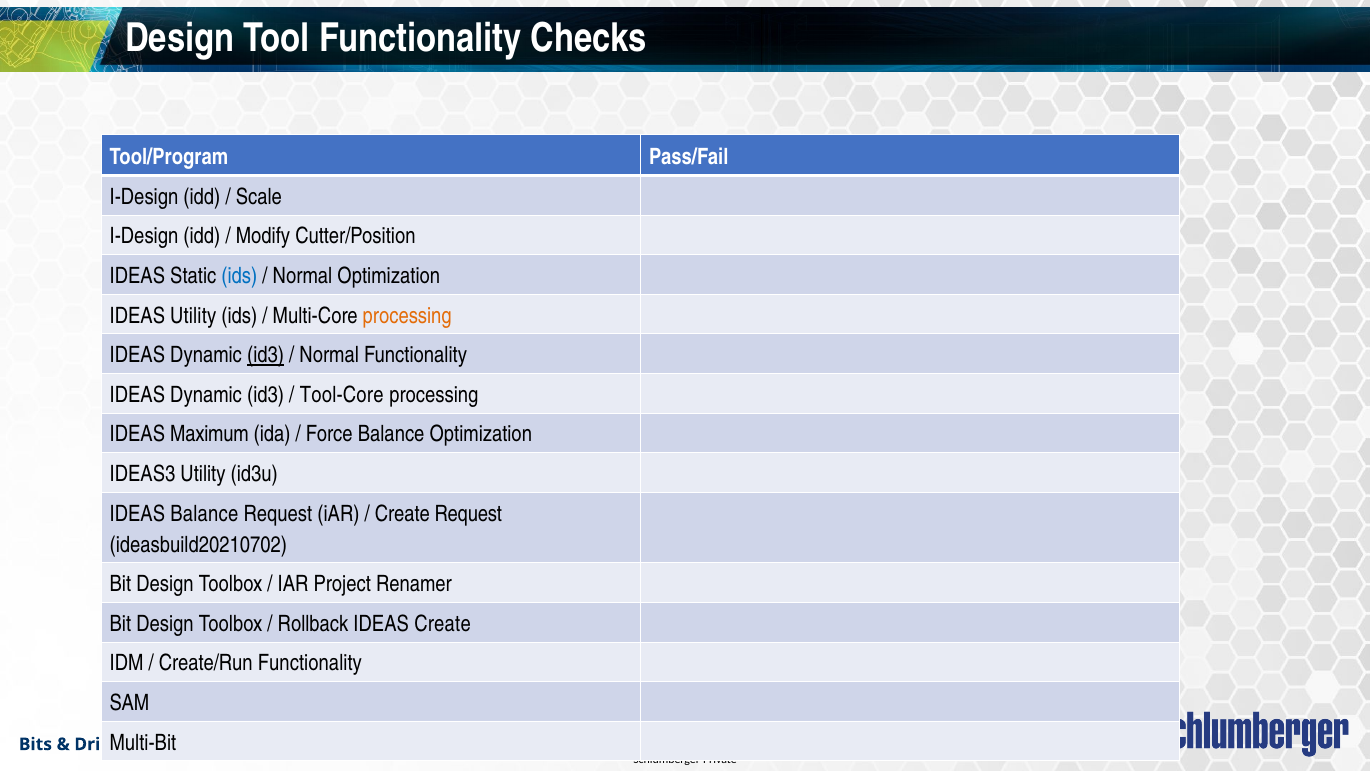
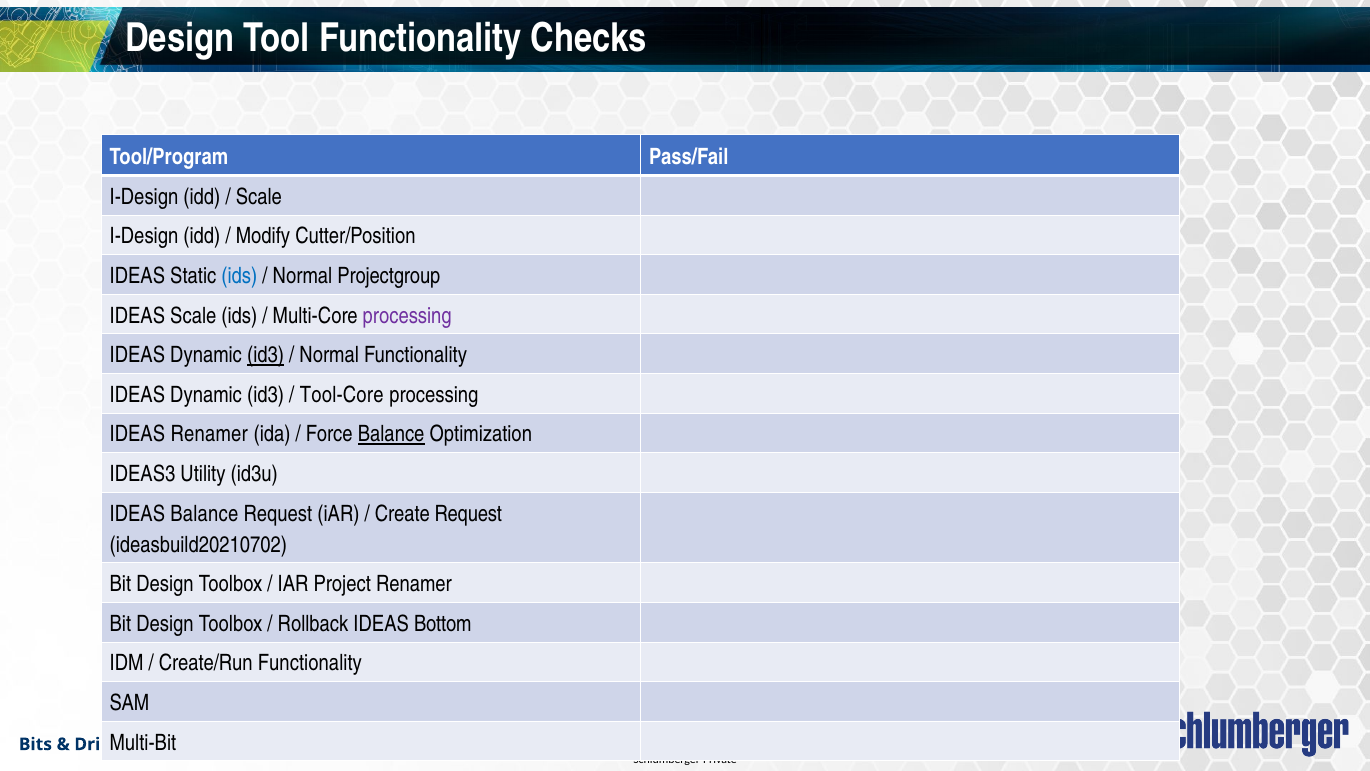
Normal Optimization: Optimization -> Projectgroup
IDEAS Utility: Utility -> Scale
processing at (407, 316) colour: orange -> purple
IDEAS Maximum: Maximum -> Renamer
Balance at (391, 434) underline: none -> present
IDEAS Create: Create -> Bottom
